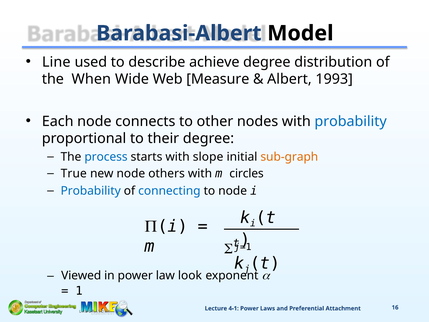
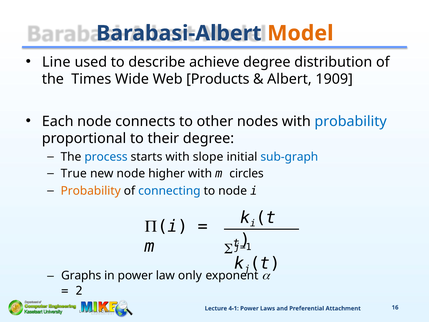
Model colour: black -> orange
When: When -> Times
Measure: Measure -> Products
1993: 1993 -> 1909
sub-graph colour: orange -> blue
others: others -> higher
Probability at (91, 191) colour: blue -> orange
Viewed: Viewed -> Graphs
look: look -> only
1: 1 -> 2
